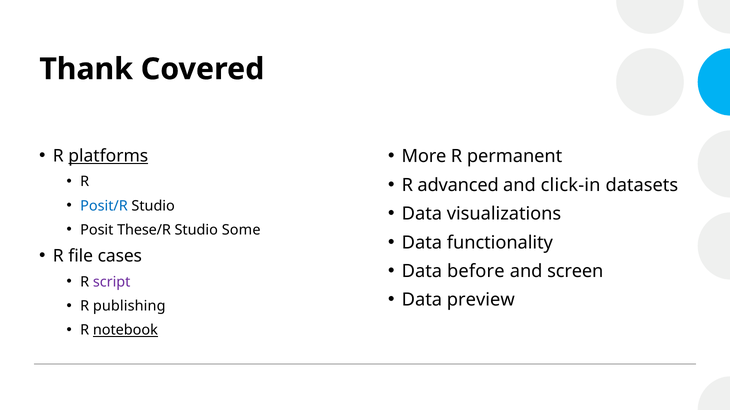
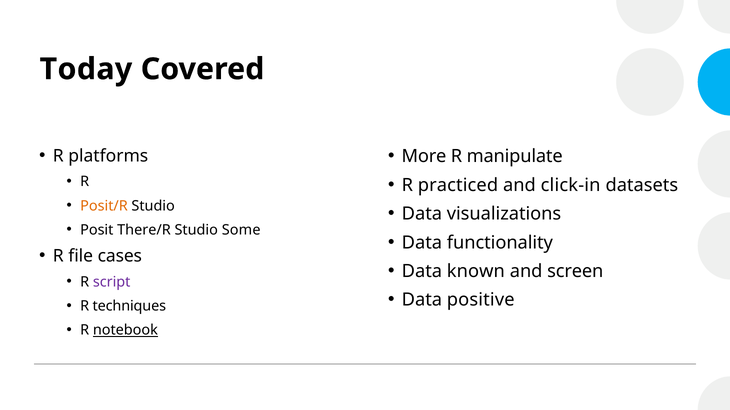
Thank: Thank -> Today
platforms underline: present -> none
permanent: permanent -> manipulate
advanced: advanced -> practiced
Posit/R colour: blue -> orange
These/R: These/R -> There/R
before: before -> known
preview: preview -> positive
publishing: publishing -> techniques
